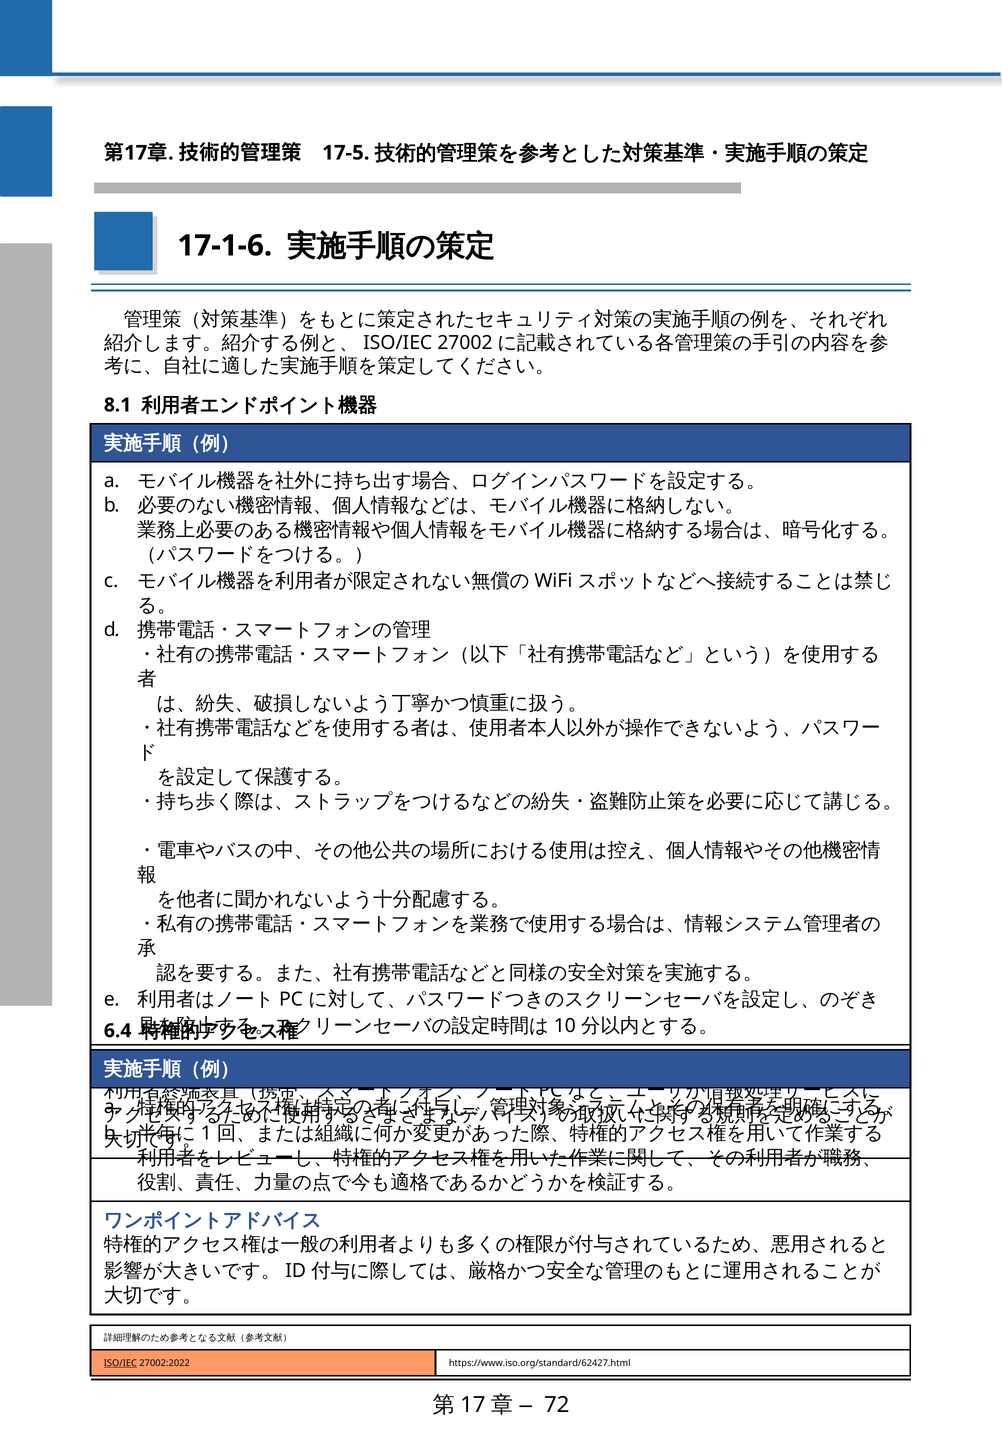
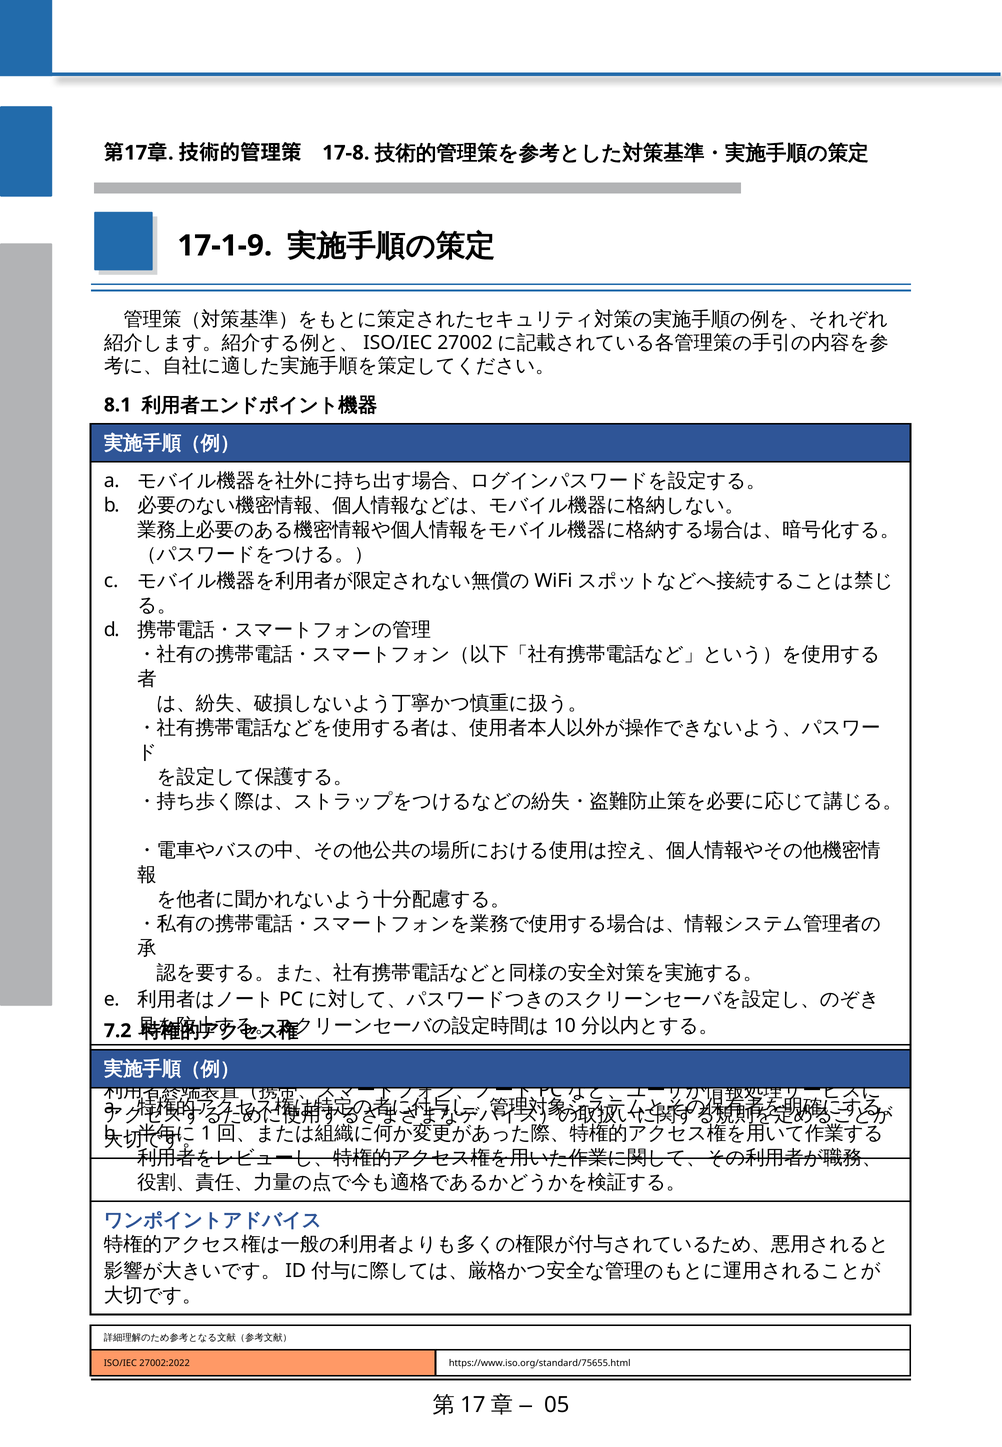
17-5: 17-5 -> 17-8
17-1-6: 17-1-6 -> 17-1-9
6.4: 6.4 -> 7.2
ISO/IEC underline: present -> none
https://www.iso.org/standard/62427.html: https://www.iso.org/standard/62427.html -> https://www.iso.org/standard/75655.html
72: 72 -> 05
